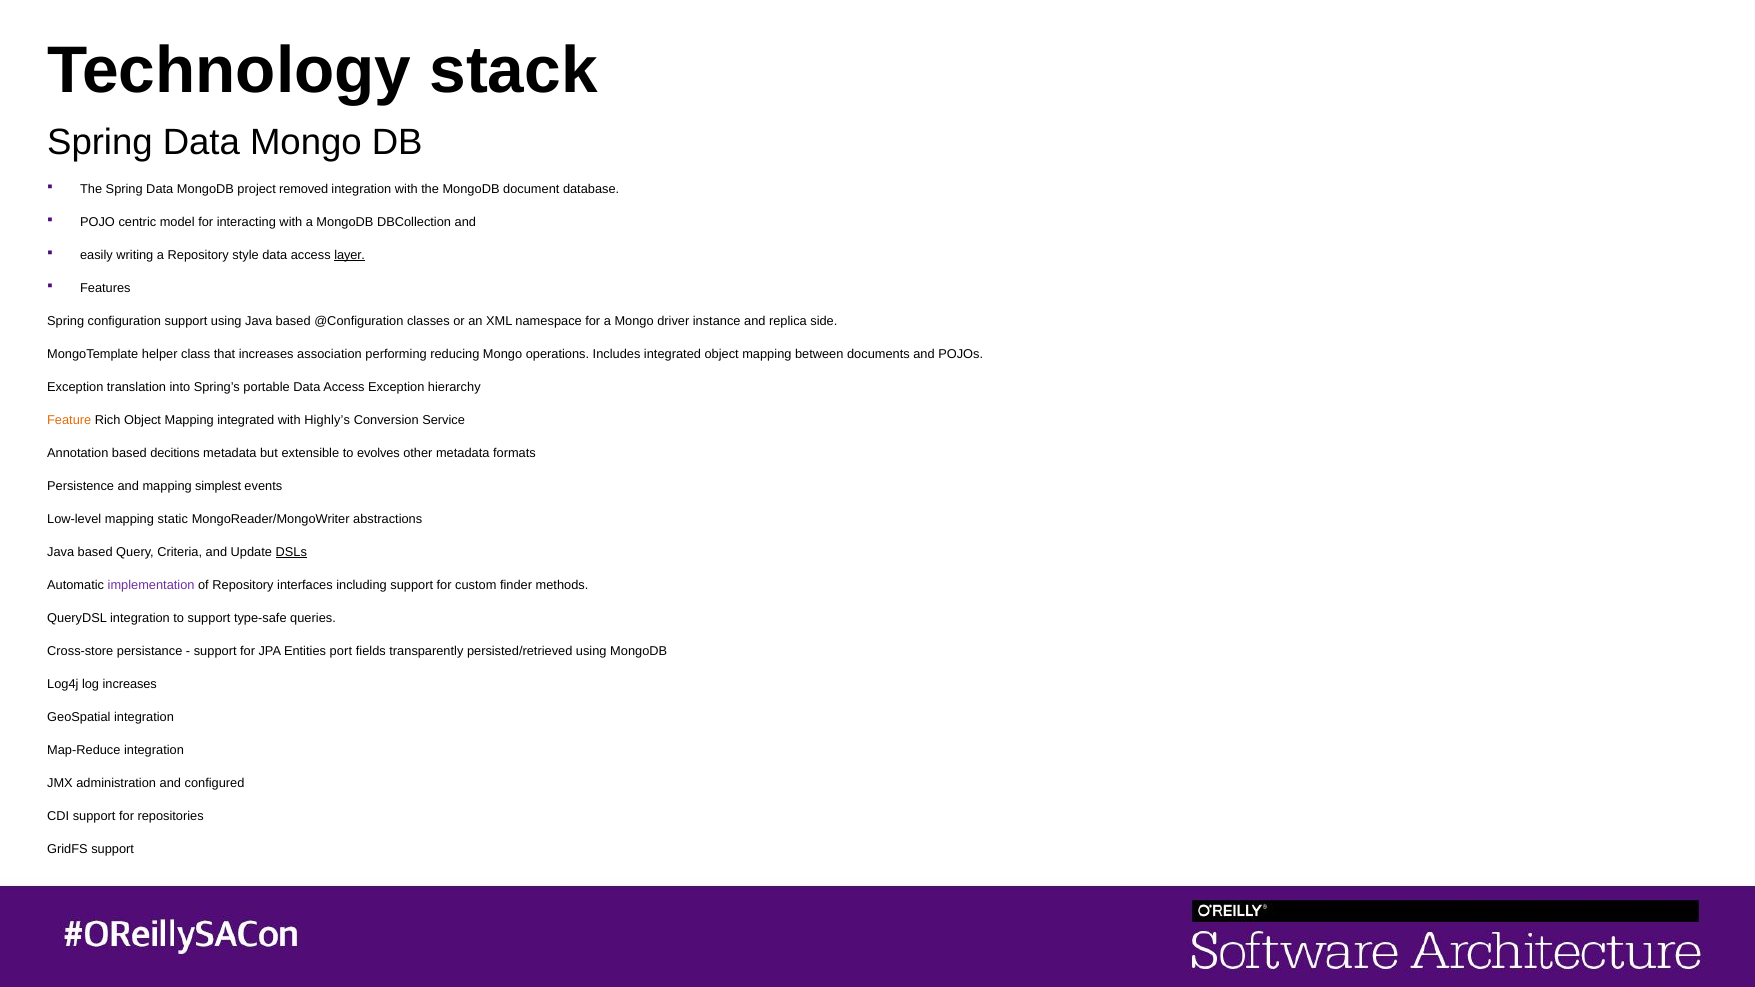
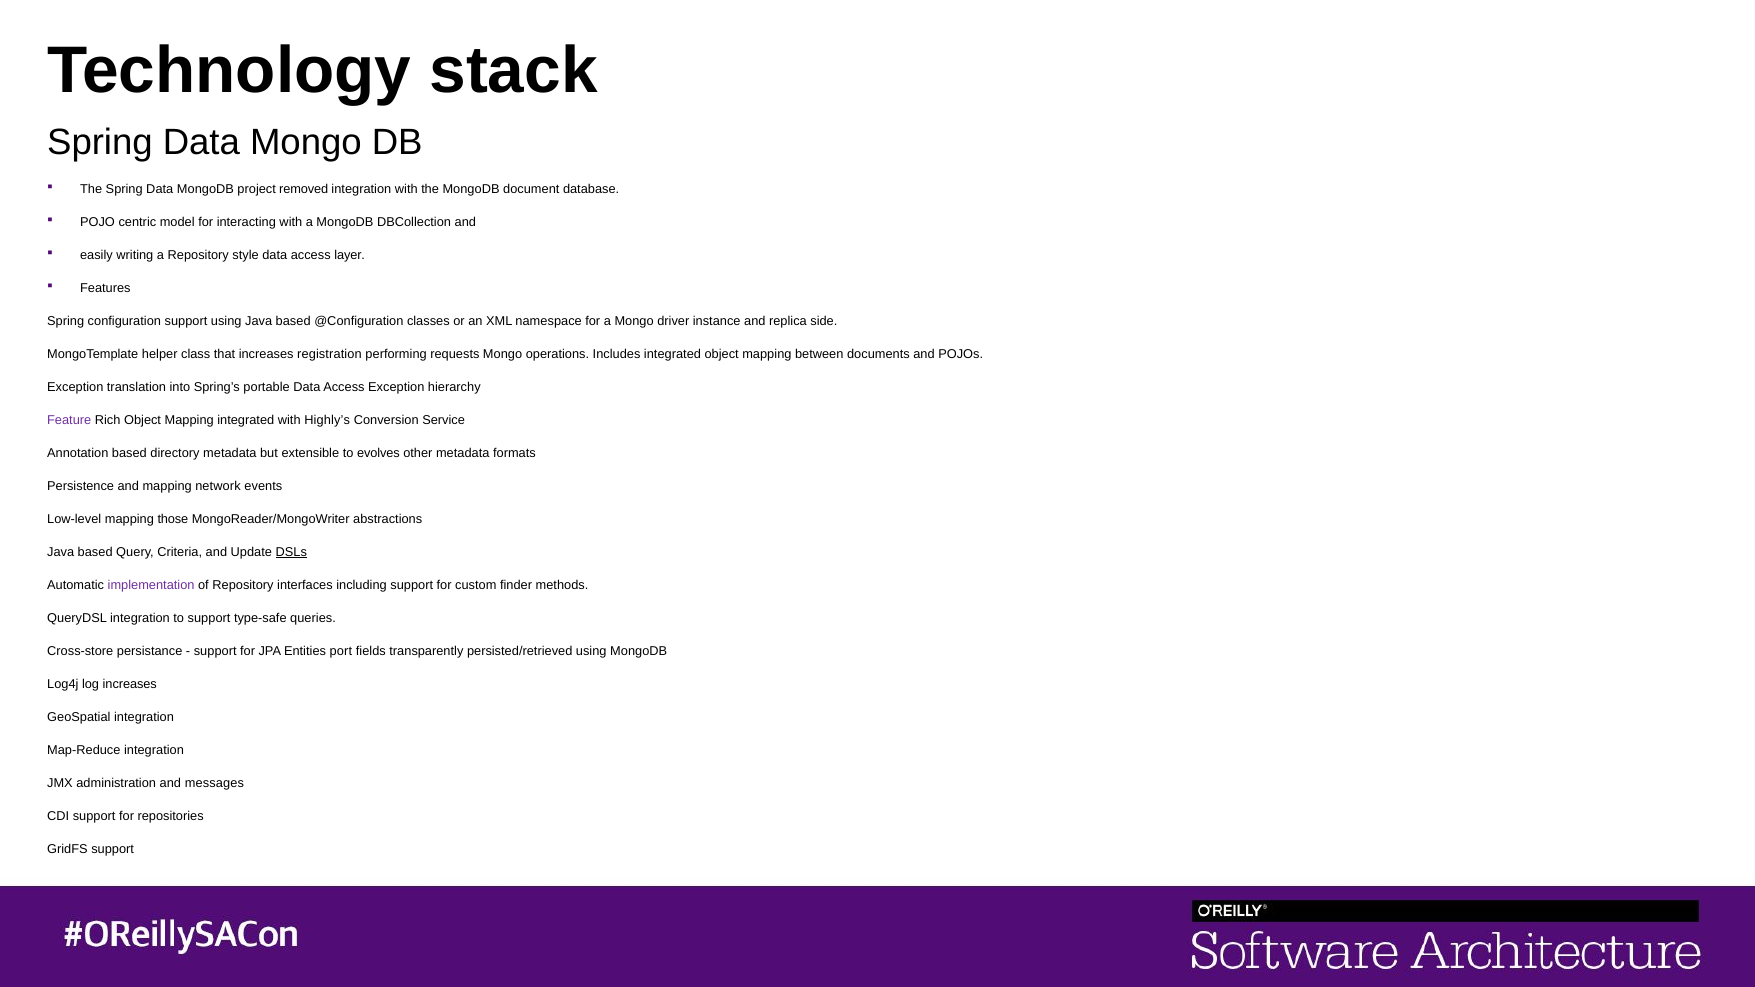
layer underline: present -> none
association: association -> registration
reducing: reducing -> requests
Feature colour: orange -> purple
decitions: decitions -> directory
simplest: simplest -> network
static: static -> those
configured: configured -> messages
